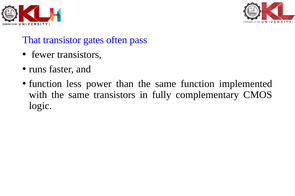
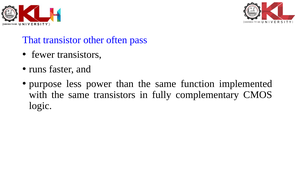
gates: gates -> other
function at (45, 84): function -> purpose
